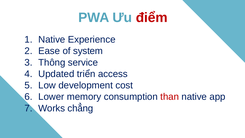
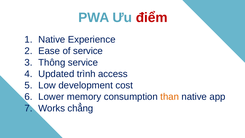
of system: system -> service
triển: triển -> trình
than colour: red -> orange
